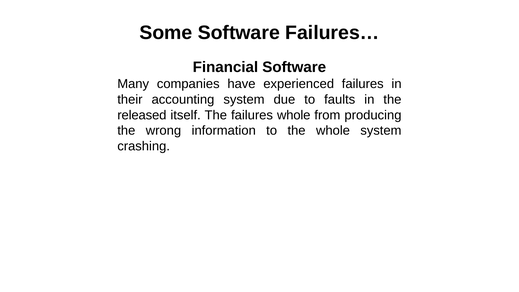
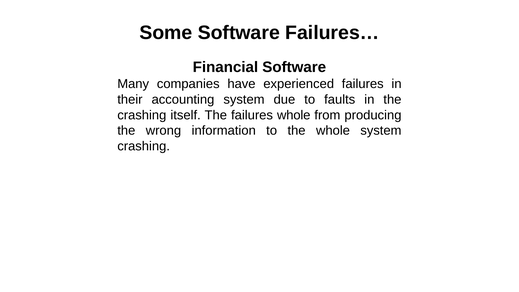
released at (142, 115): released -> crashing
